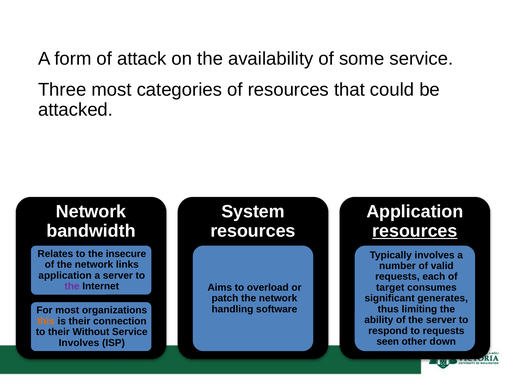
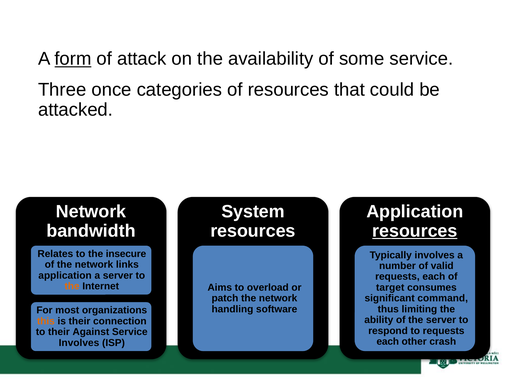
form underline: none -> present
Three most: most -> once
the at (72, 286) colour: purple -> orange
generates: generates -> command
Without: Without -> Against
seen at (388, 341): seen -> each
down: down -> crash
